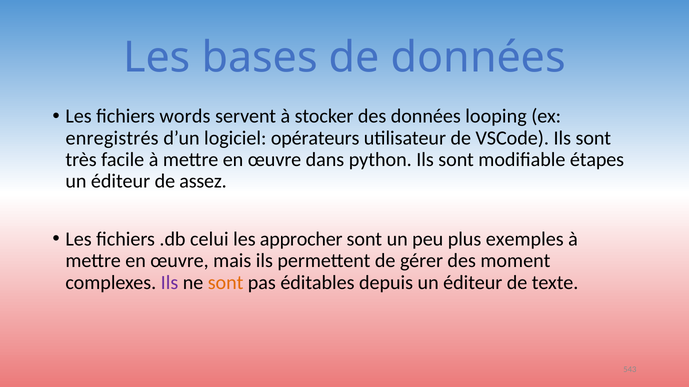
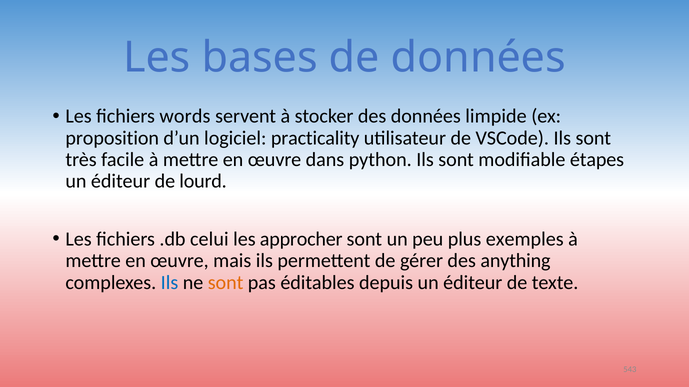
looping: looping -> limpide
enregistrés: enregistrés -> proposition
opérateurs: opérateurs -> practicality
assez: assez -> lourd
moment: moment -> anything
Ils at (169, 283) colour: purple -> blue
